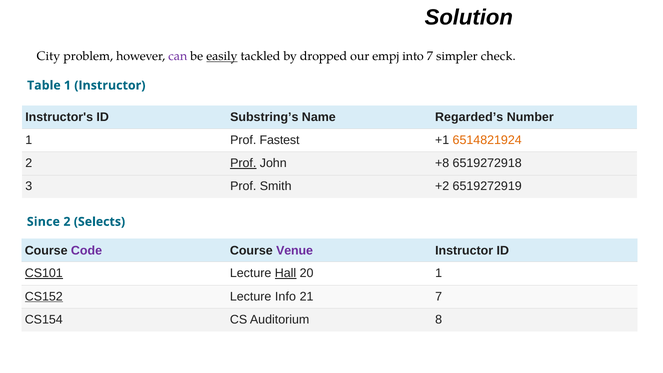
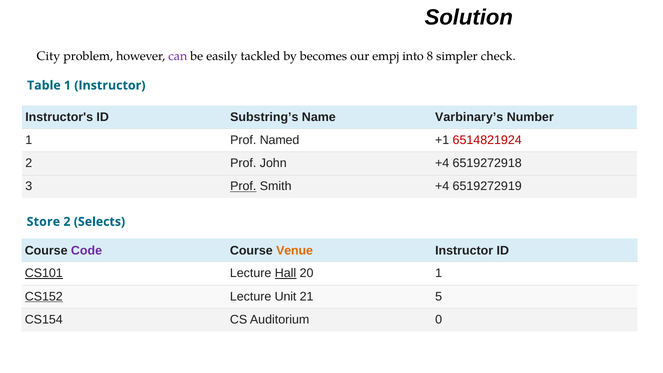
easily underline: present -> none
dropped: dropped -> becomes
into 7: 7 -> 8
Regarded’s: Regarded’s -> Varbinary’s
Fastest: Fastest -> Named
6514821924 colour: orange -> red
Prof at (243, 163) underline: present -> none
John +8: +8 -> +4
Prof at (243, 186) underline: none -> present
Smith +2: +2 -> +4
Since: Since -> Store
Venue colour: purple -> orange
Info: Info -> Unit
21 7: 7 -> 5
8: 8 -> 0
